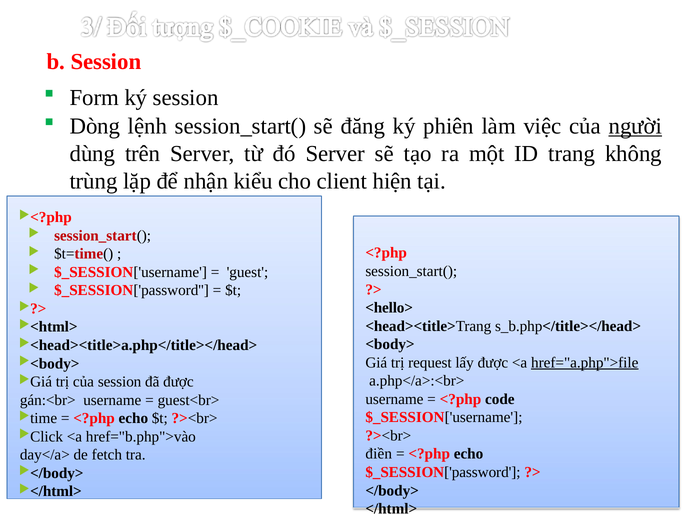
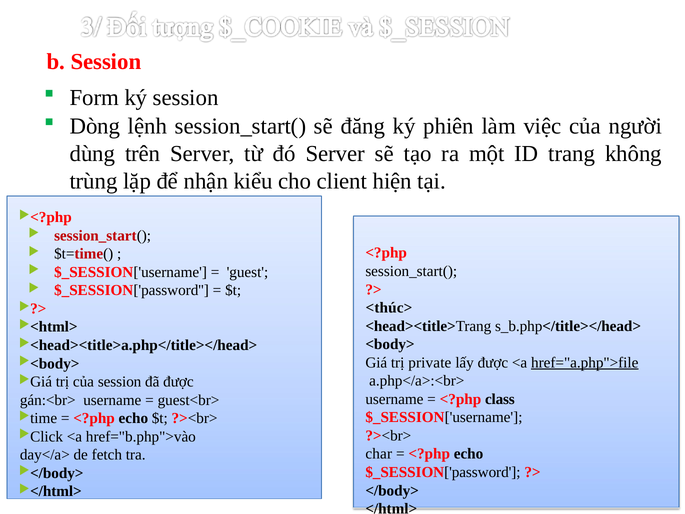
người underline: present -> none
<hello>: <hello> -> <thúc>
request: request -> private
code: code -> class
điền: điền -> char
